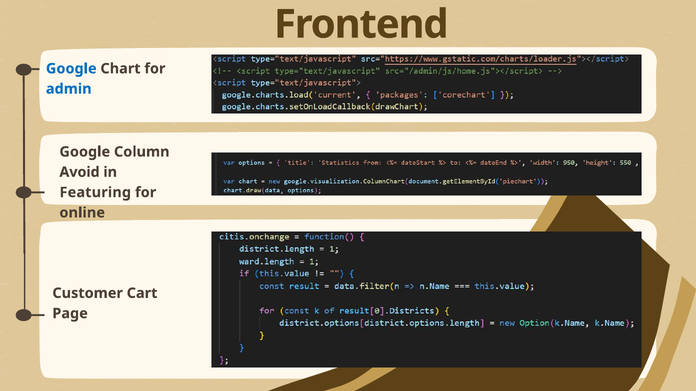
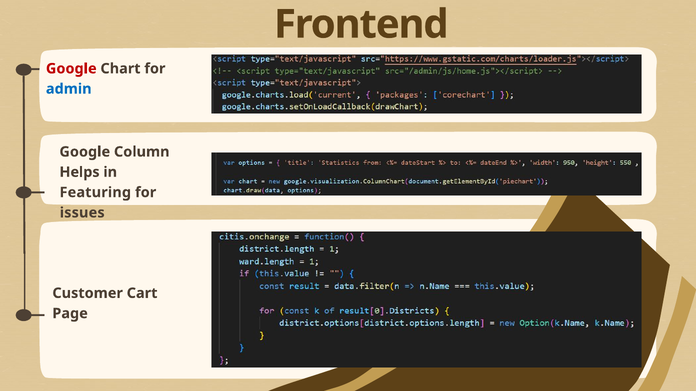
Google at (71, 69) colour: blue -> red
Avoid: Avoid -> Helps
online: online -> issues
